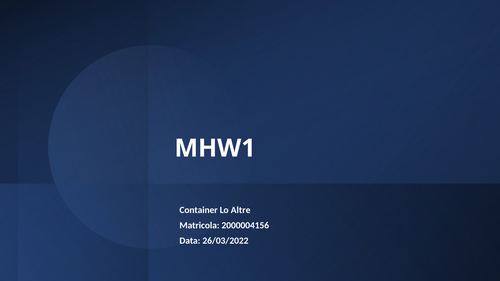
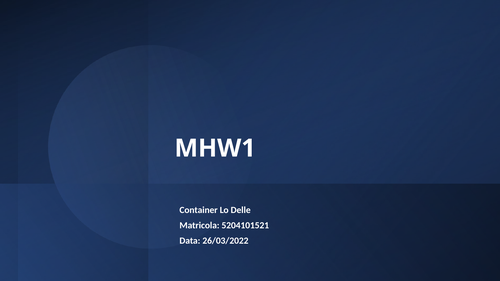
Altre: Altre -> Delle
2000004156: 2000004156 -> 5204101521
